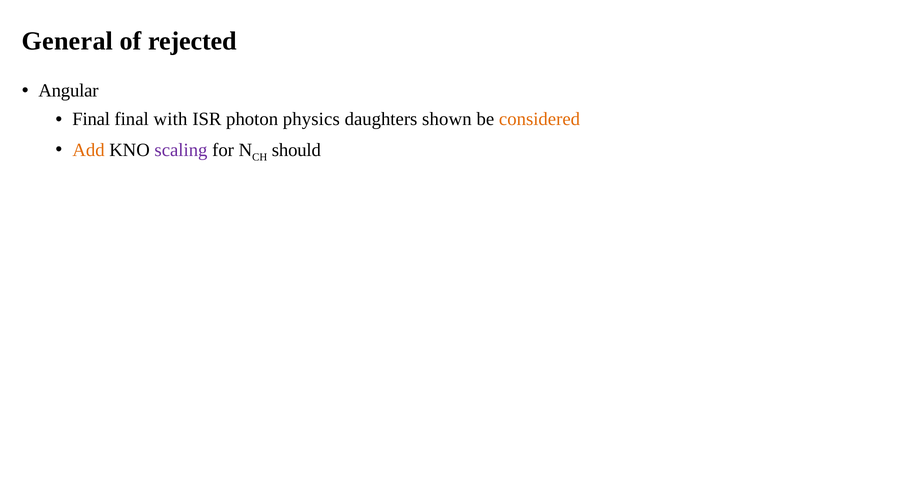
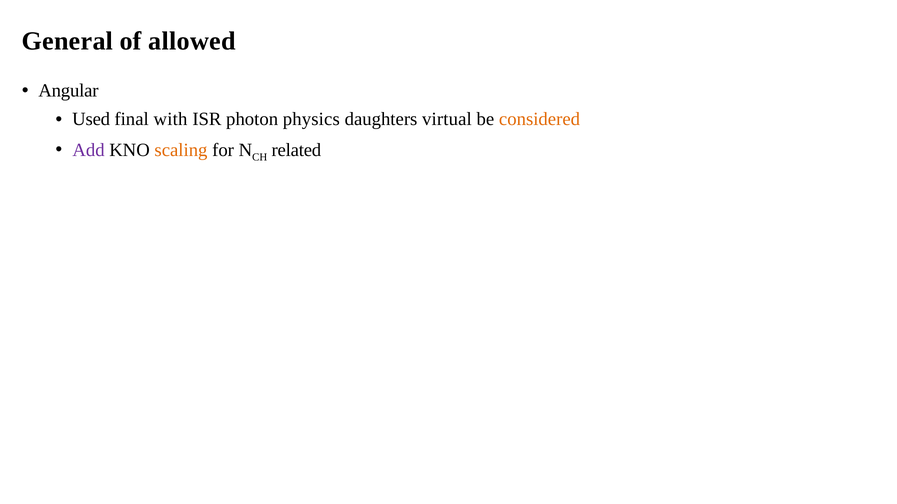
rejected: rejected -> allowed
Final at (91, 119): Final -> Used
shown: shown -> virtual
Add colour: orange -> purple
scaling colour: purple -> orange
should: should -> related
